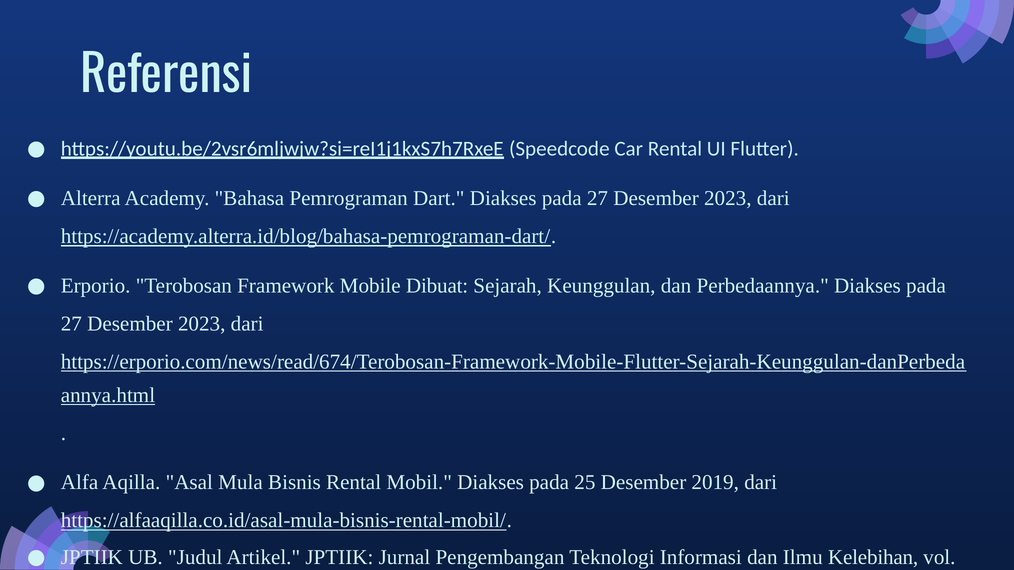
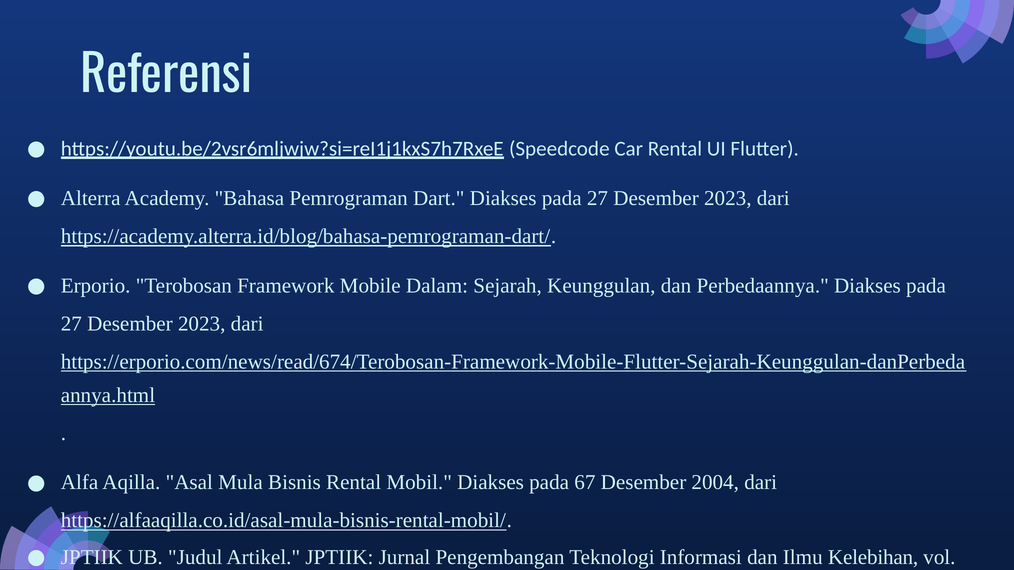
Dibuat: Dibuat -> Dalam
25: 25 -> 67
2019: 2019 -> 2004
